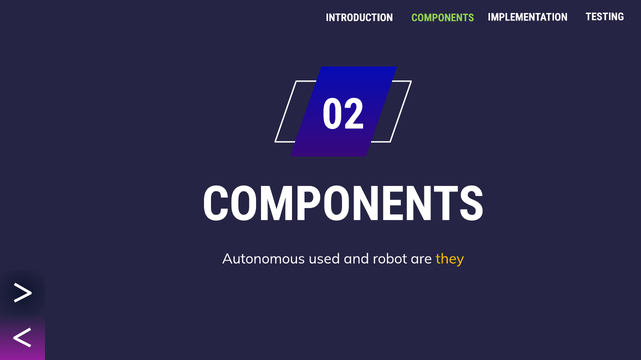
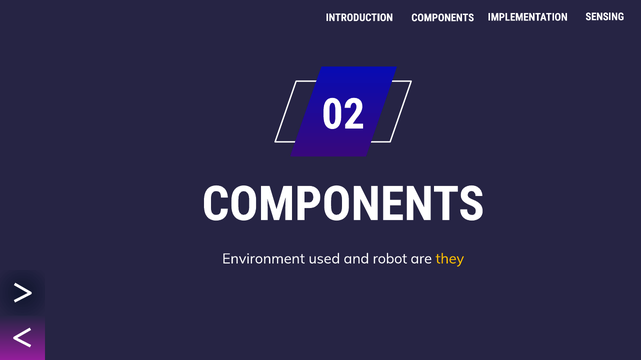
COMPONENTS at (443, 18) colour: light green -> white
TESTING: TESTING -> SENSING
Autonomous: Autonomous -> Environment
